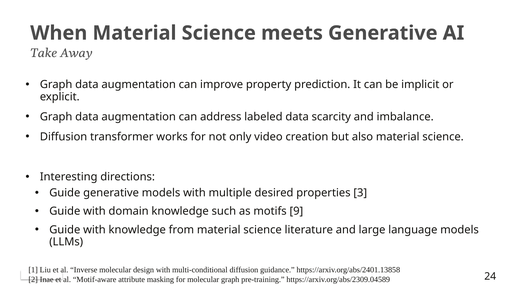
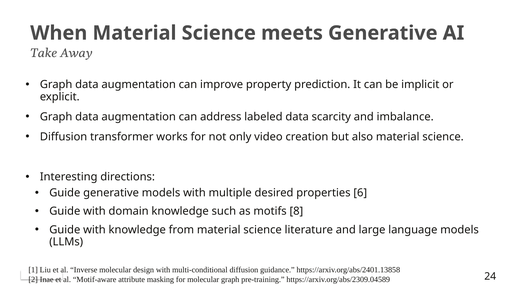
3: 3 -> 6
9: 9 -> 8
